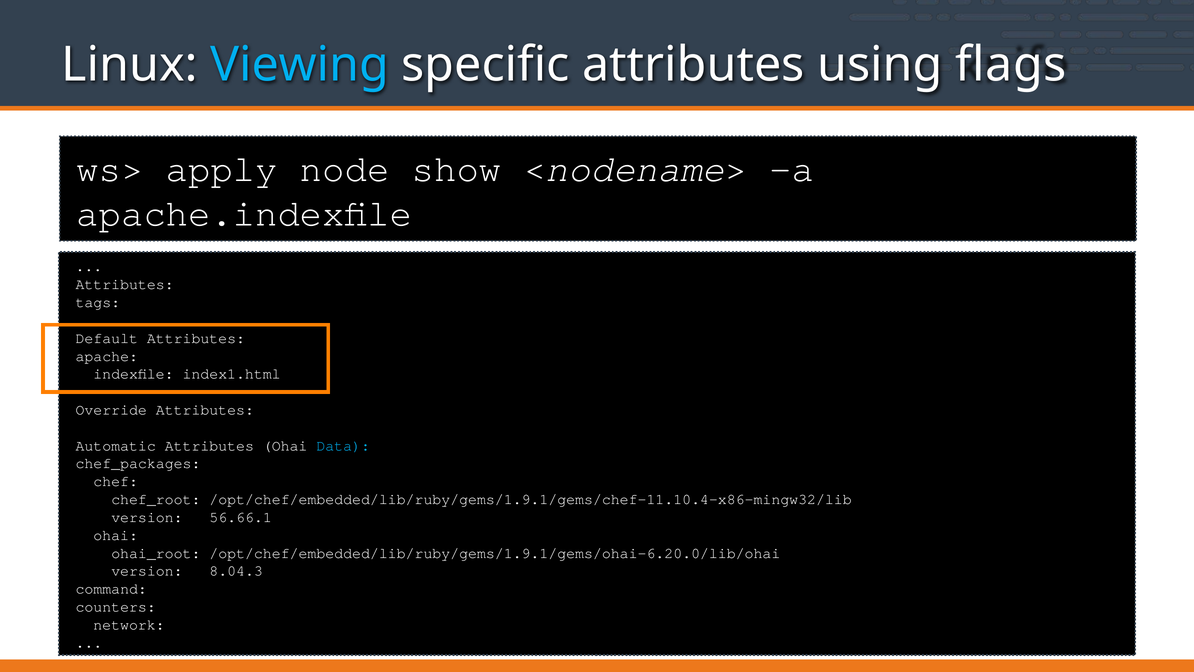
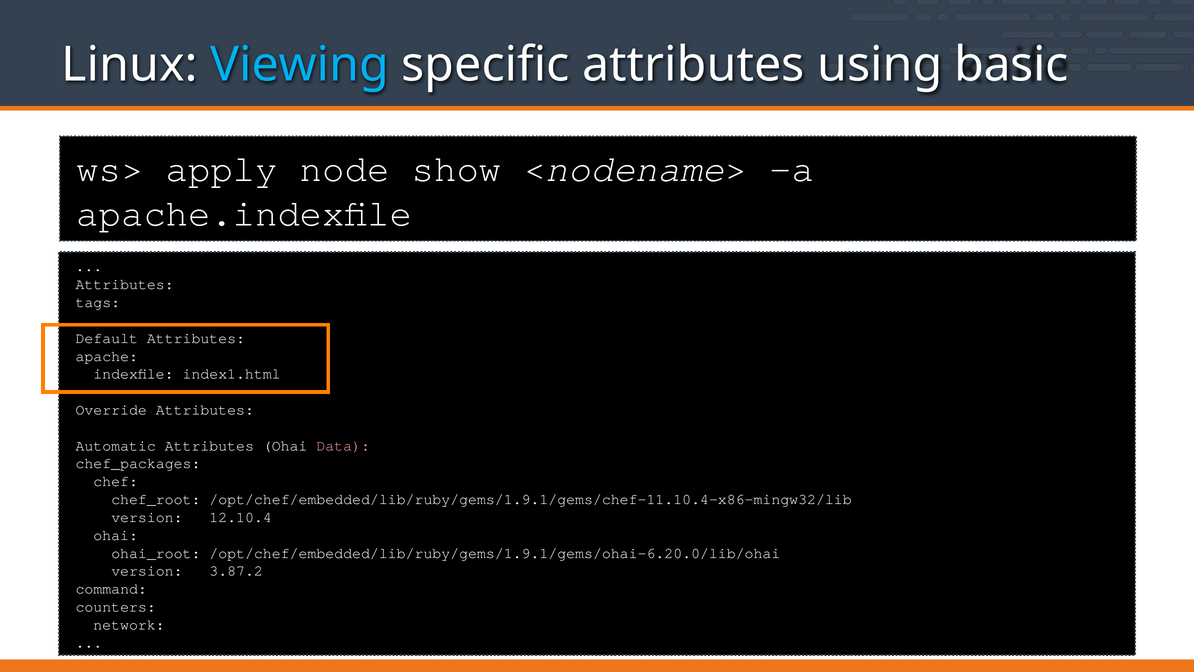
flags: flags -> basic
Data colour: light blue -> pink
56.66.1: 56.66.1 -> 12.10.4
8.04.3: 8.04.3 -> 3.87.2
